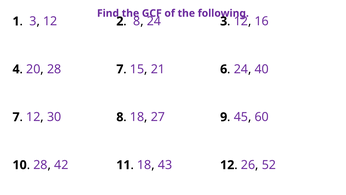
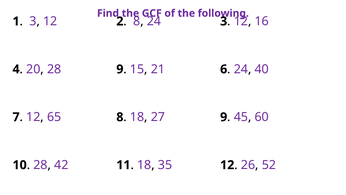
28 7: 7 -> 9
30: 30 -> 65
43: 43 -> 35
